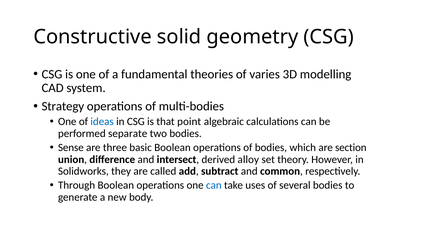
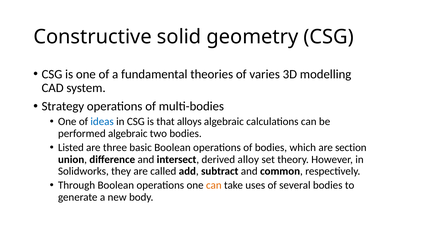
point: point -> alloys
performed separate: separate -> algebraic
Sense: Sense -> Listed
can at (214, 185) colour: blue -> orange
